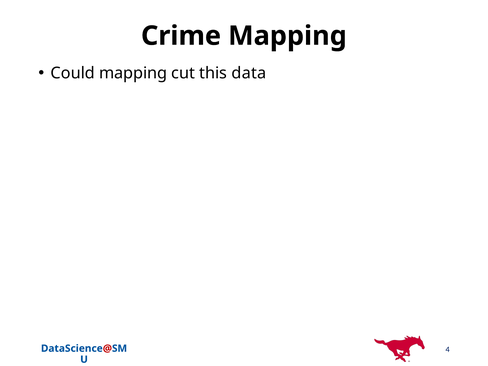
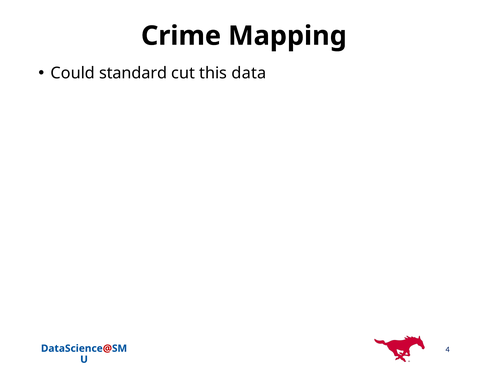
Could mapping: mapping -> standard
